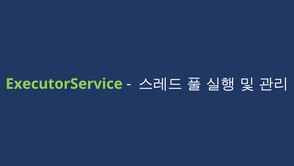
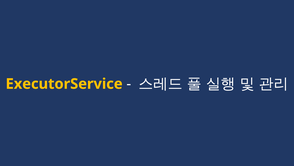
ExecutorService colour: light green -> yellow
